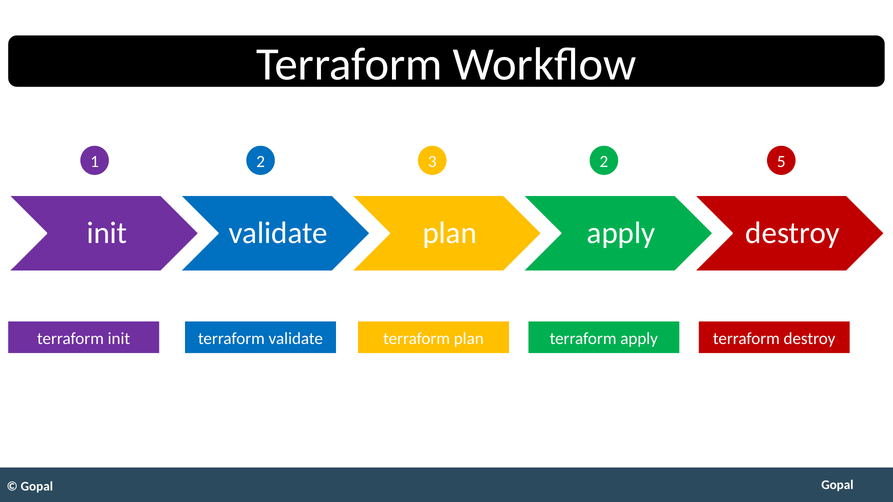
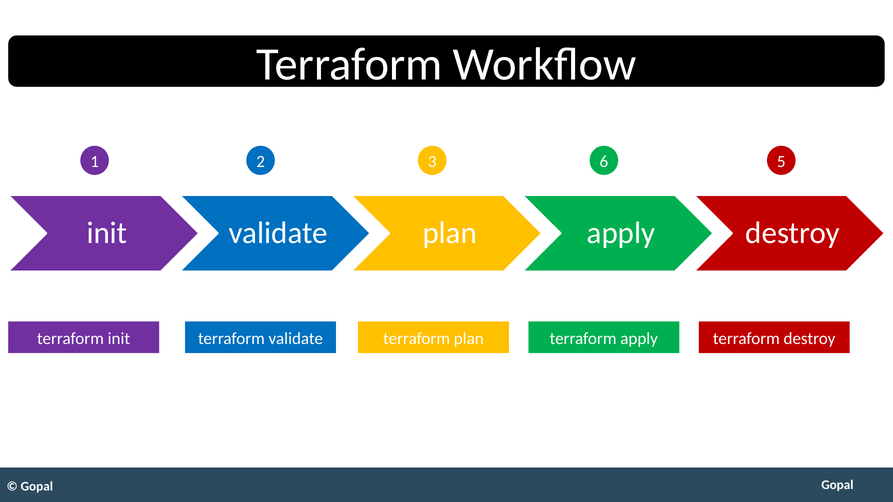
3 2: 2 -> 6
